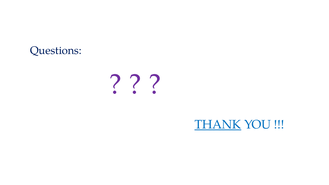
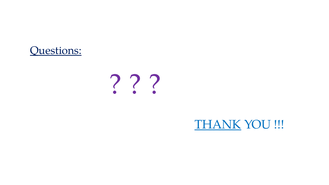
Questions underline: none -> present
